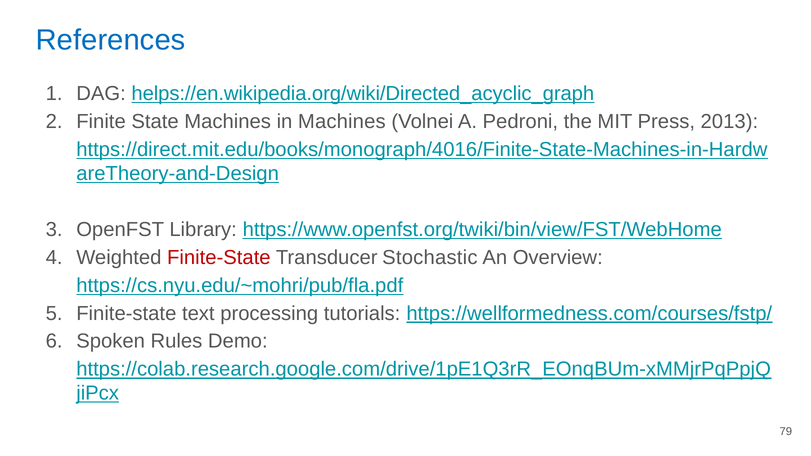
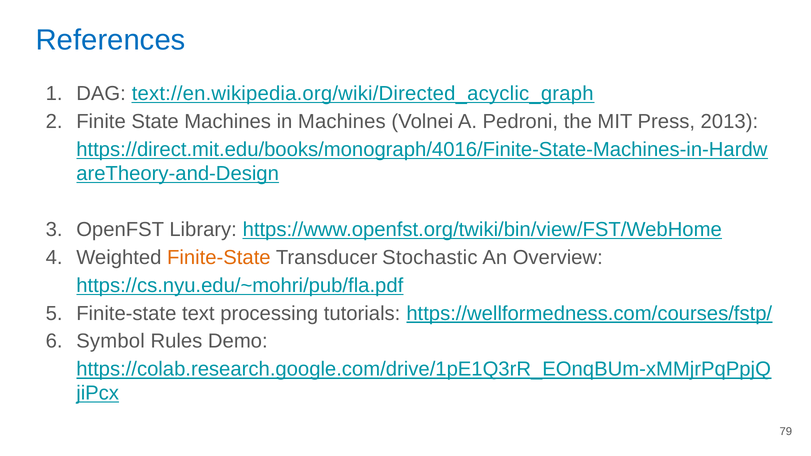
helps://en.wikipedia.org/wiki/Directed_acyclic_graph: helps://en.wikipedia.org/wiki/Directed_acyclic_graph -> text://en.wikipedia.org/wiki/Directed_acyclic_graph
Finite-State at (219, 258) colour: red -> orange
Spoken: Spoken -> Symbol
